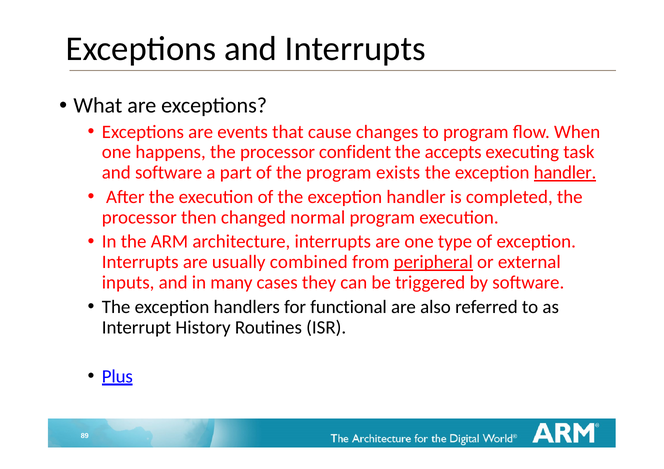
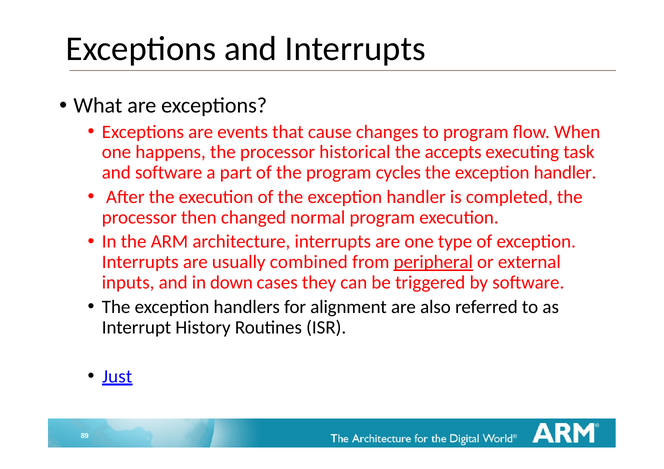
confident: confident -> historical
exists: exists -> cycles
handler at (565, 173) underline: present -> none
many: many -> down
functional: functional -> alignment
Plus: Plus -> Just
